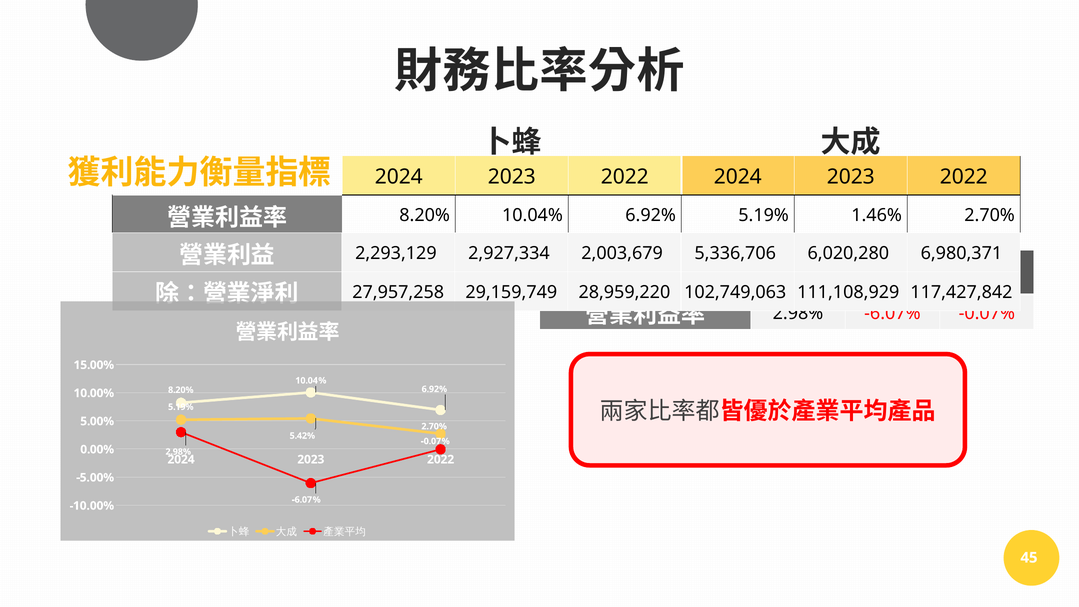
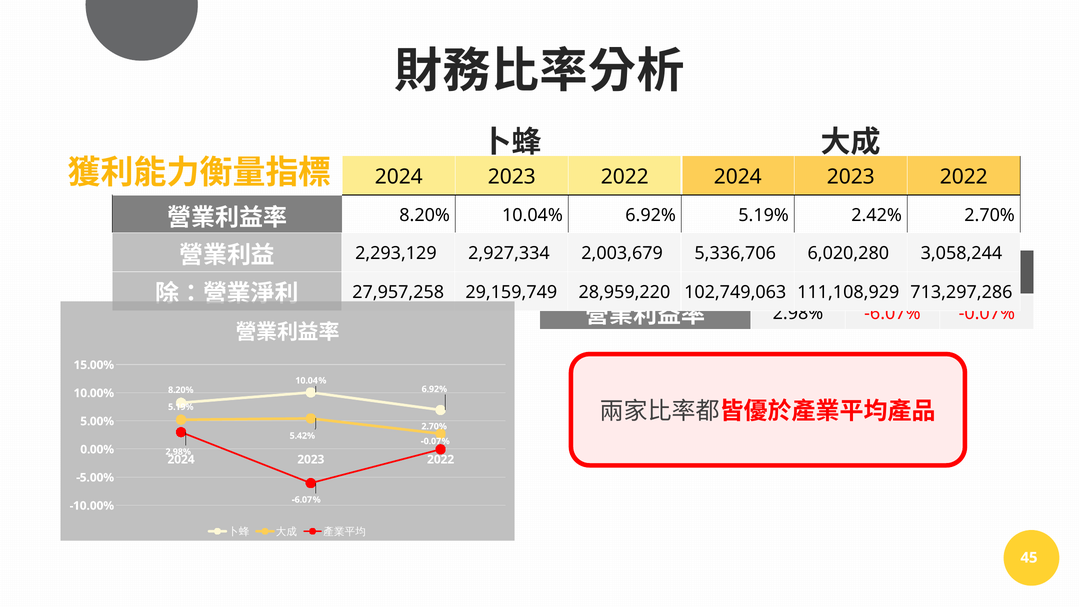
1.46%: 1.46% -> 2.42%
6,980,371: 6,980,371 -> 3,058,244
117,427,842: 117,427,842 -> 713,297,286
